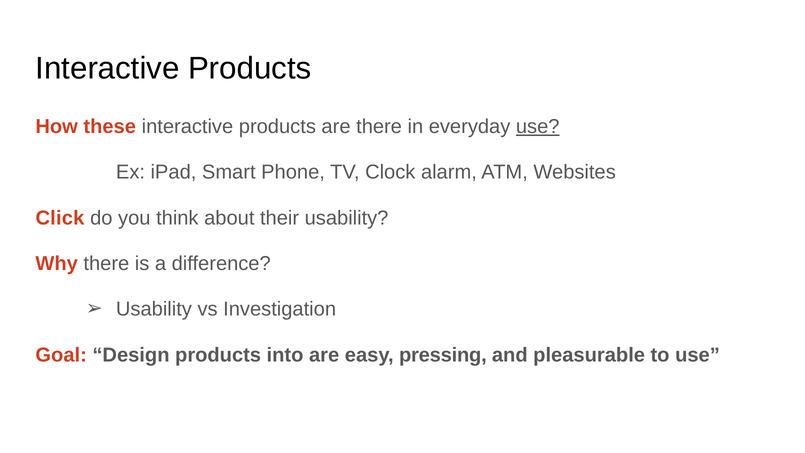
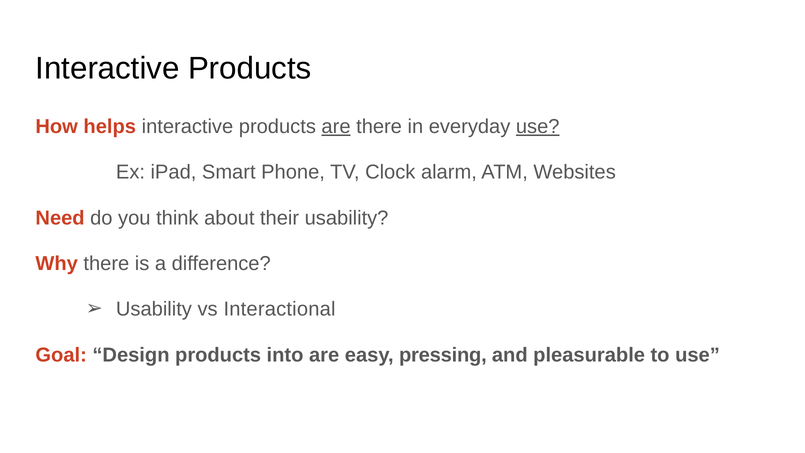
these: these -> helps
are at (336, 127) underline: none -> present
Click: Click -> Need
Investigation: Investigation -> Interactional
